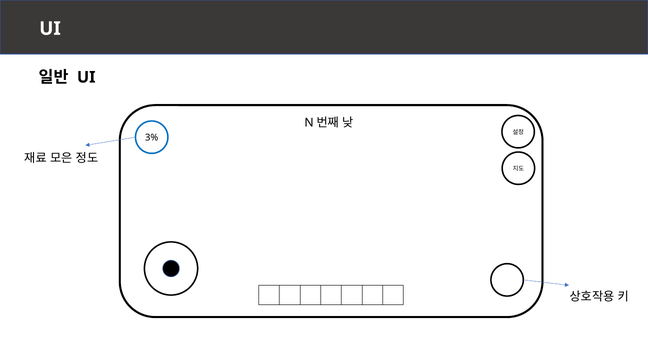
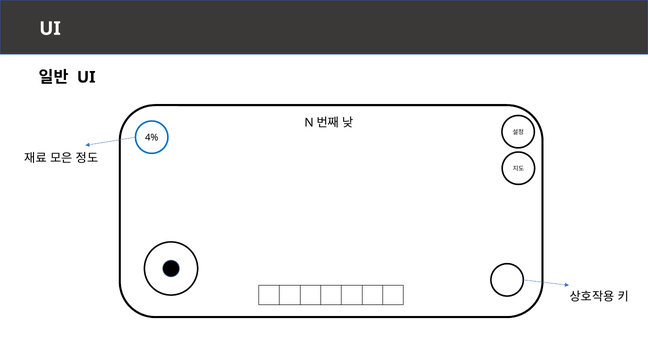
3%: 3% -> 4%
